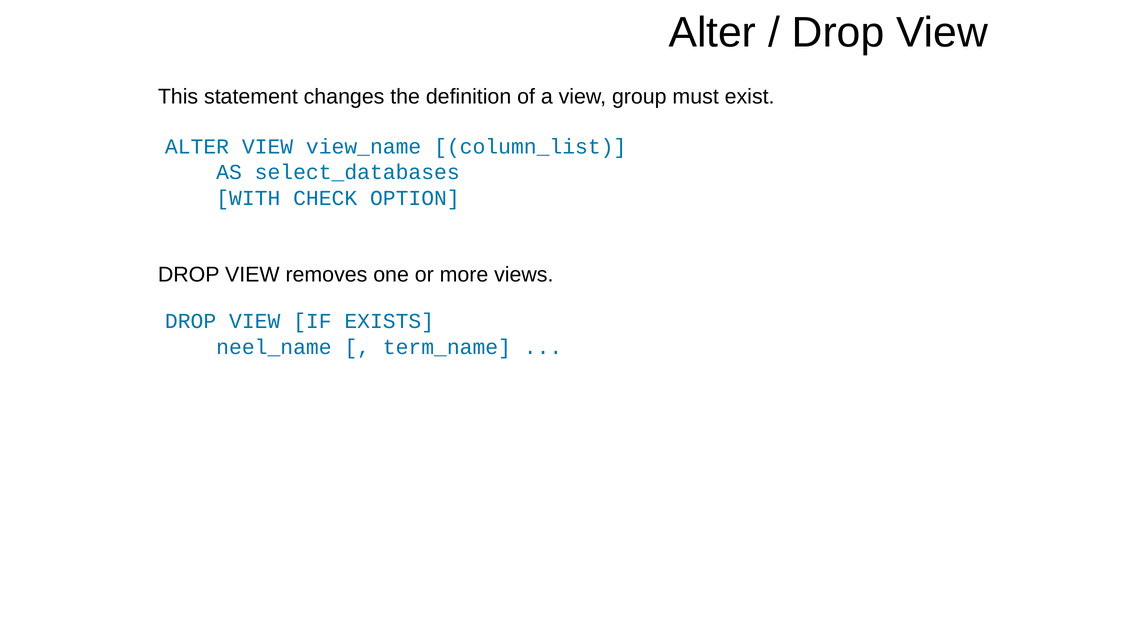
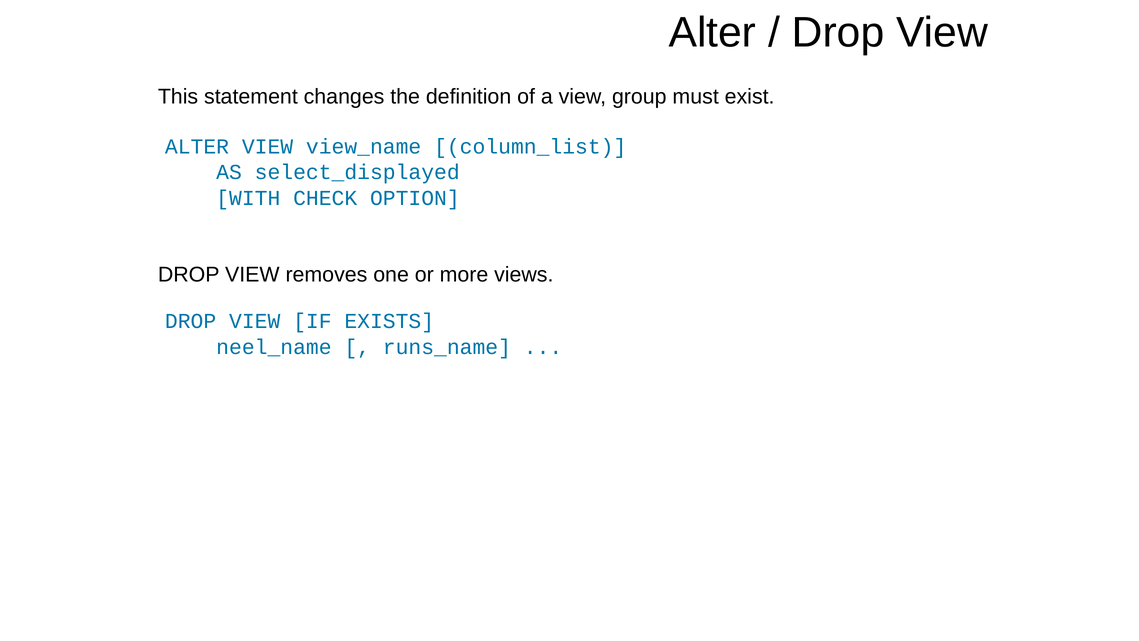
select_databases: select_databases -> select_displayed
term_name: term_name -> runs_name
